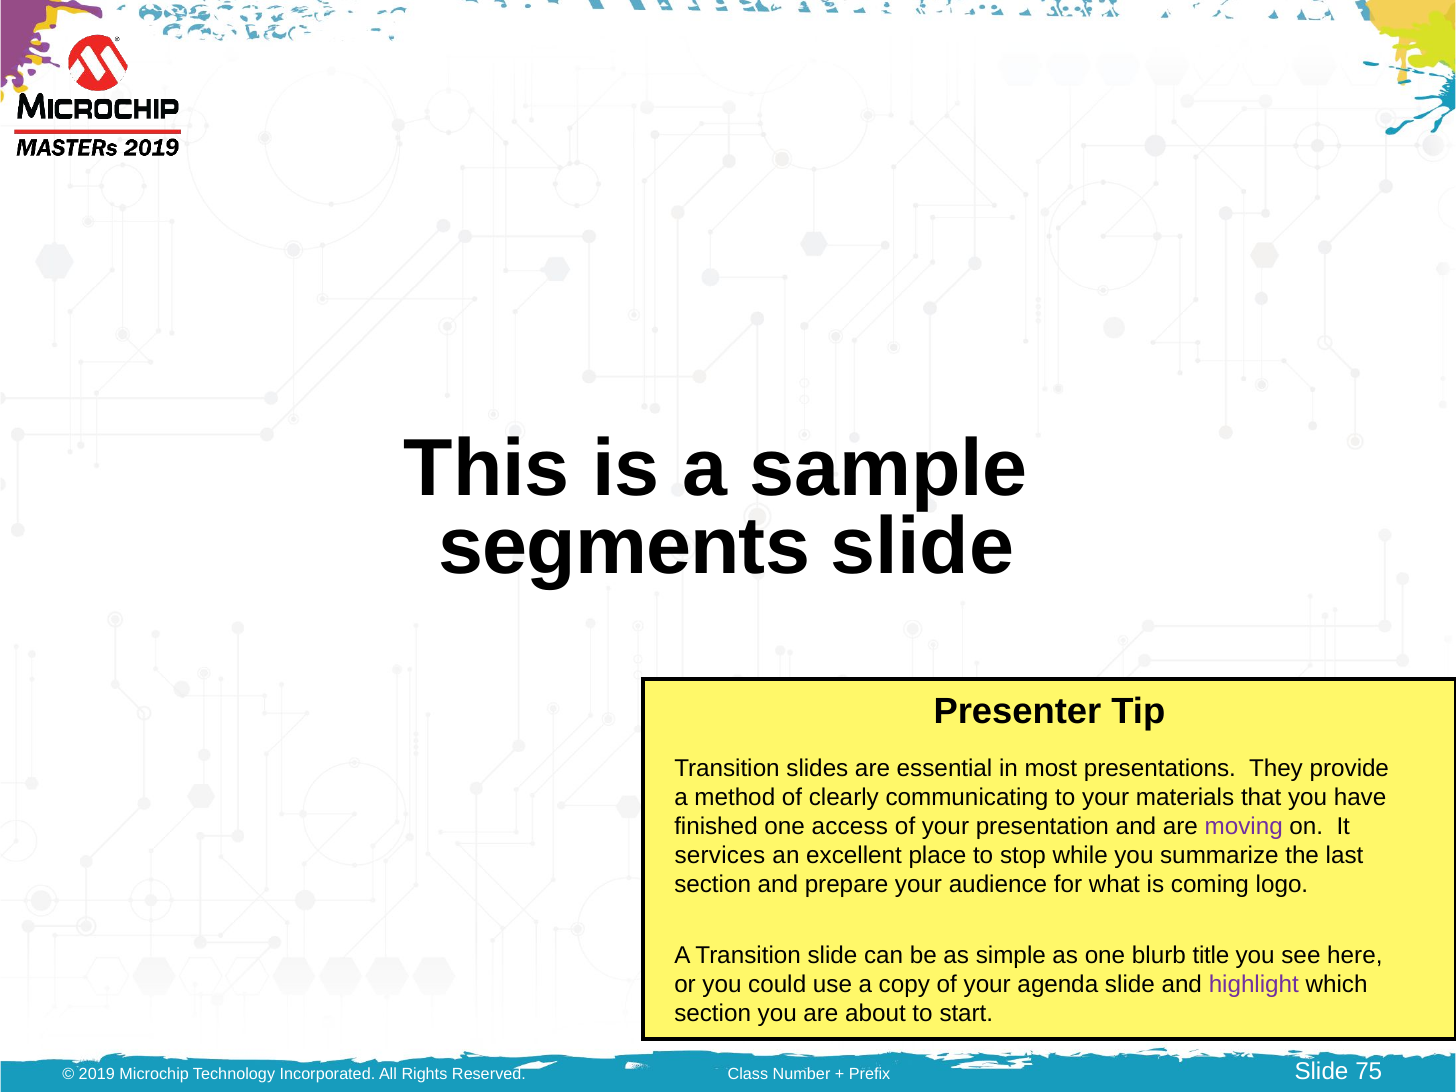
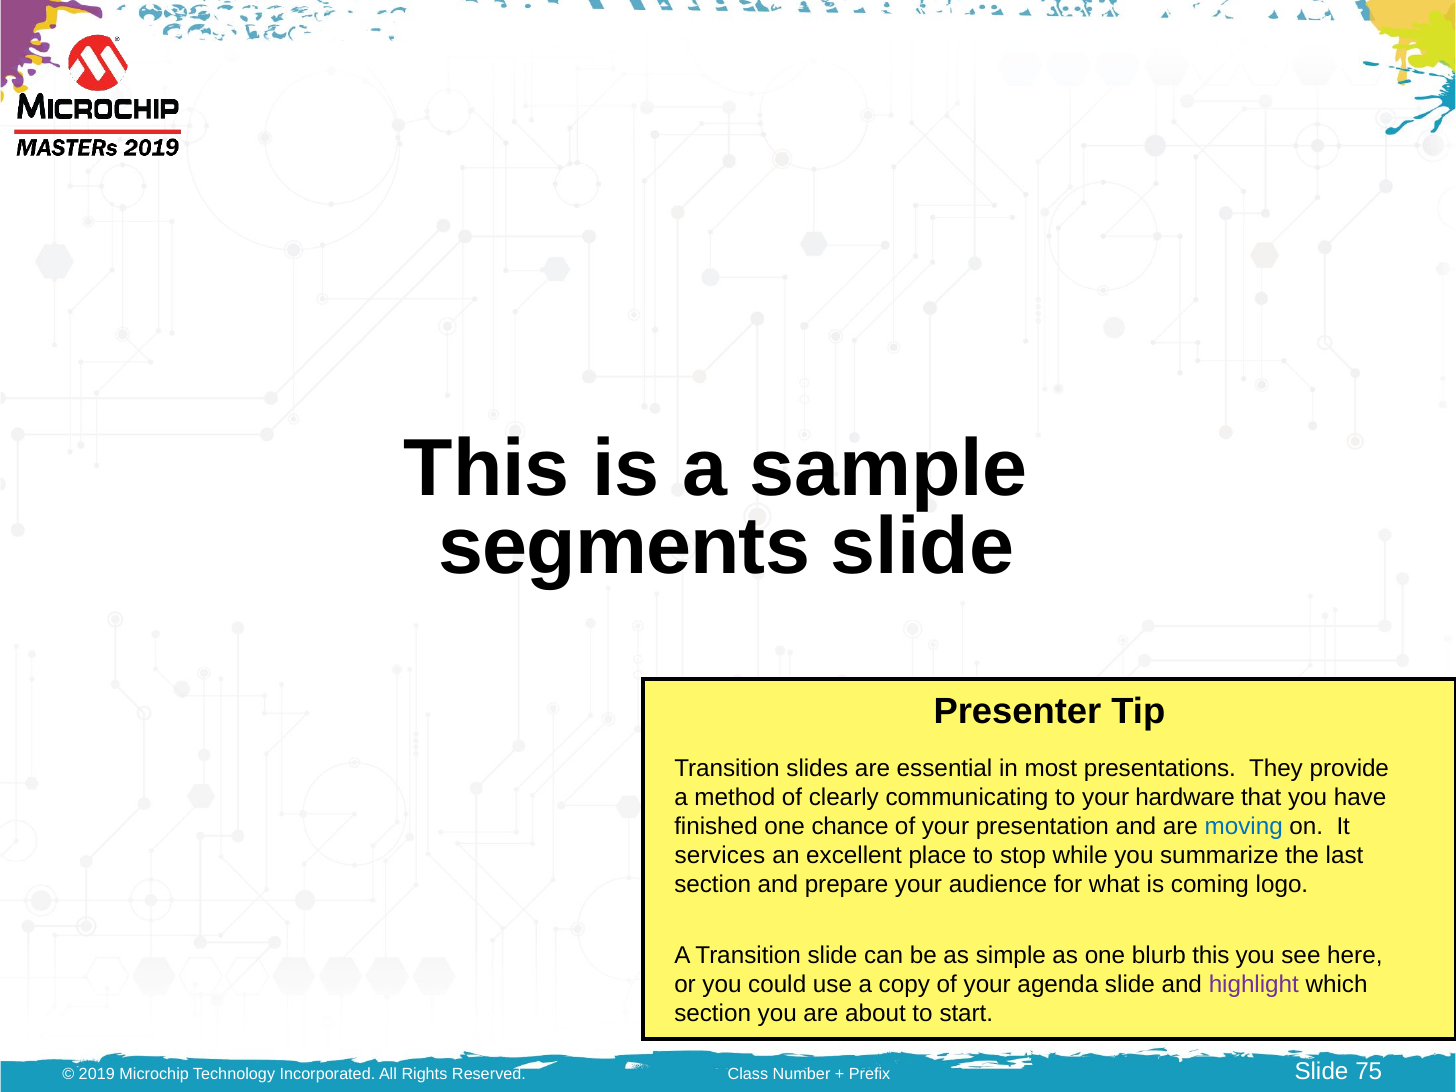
materials: materials -> hardware
access: access -> chance
moving colour: purple -> blue
blurb title: title -> this
